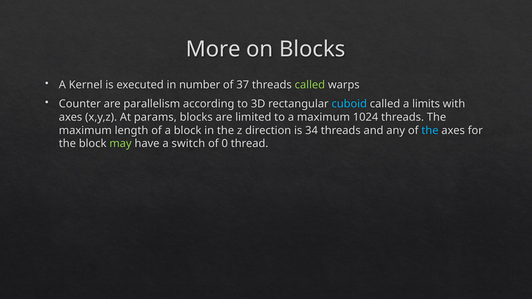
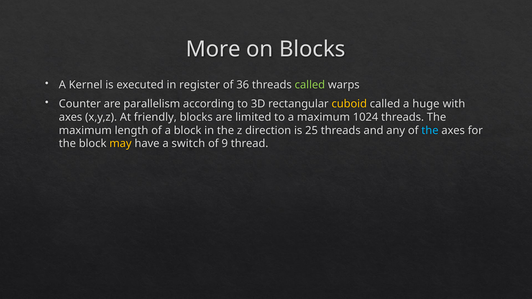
number: number -> register
37: 37 -> 36
cuboid colour: light blue -> yellow
limits: limits -> huge
params: params -> friendly
34: 34 -> 25
may colour: light green -> yellow
0: 0 -> 9
